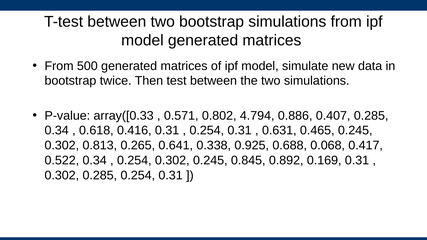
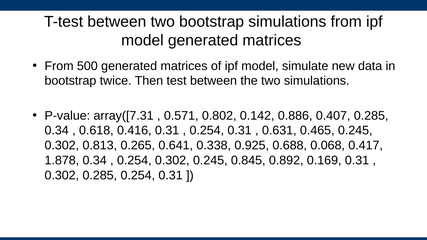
array([0.33: array([0.33 -> array([7.31
4.794: 4.794 -> 0.142
0.522: 0.522 -> 1.878
